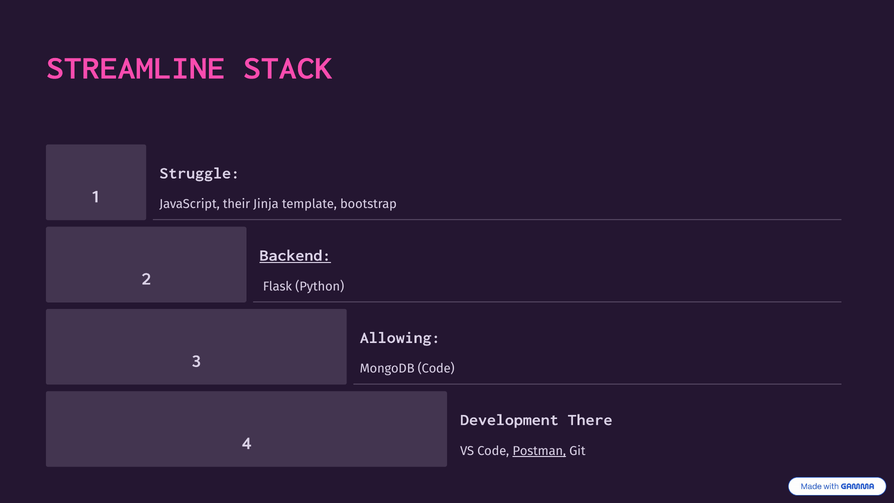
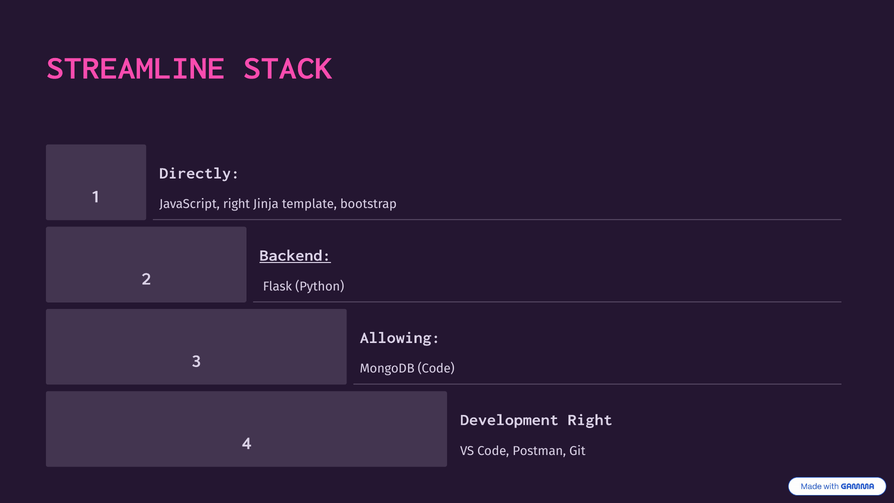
Struggle: Struggle -> Directly
JavaScript their: their -> right
Development There: There -> Right
Postman underline: present -> none
